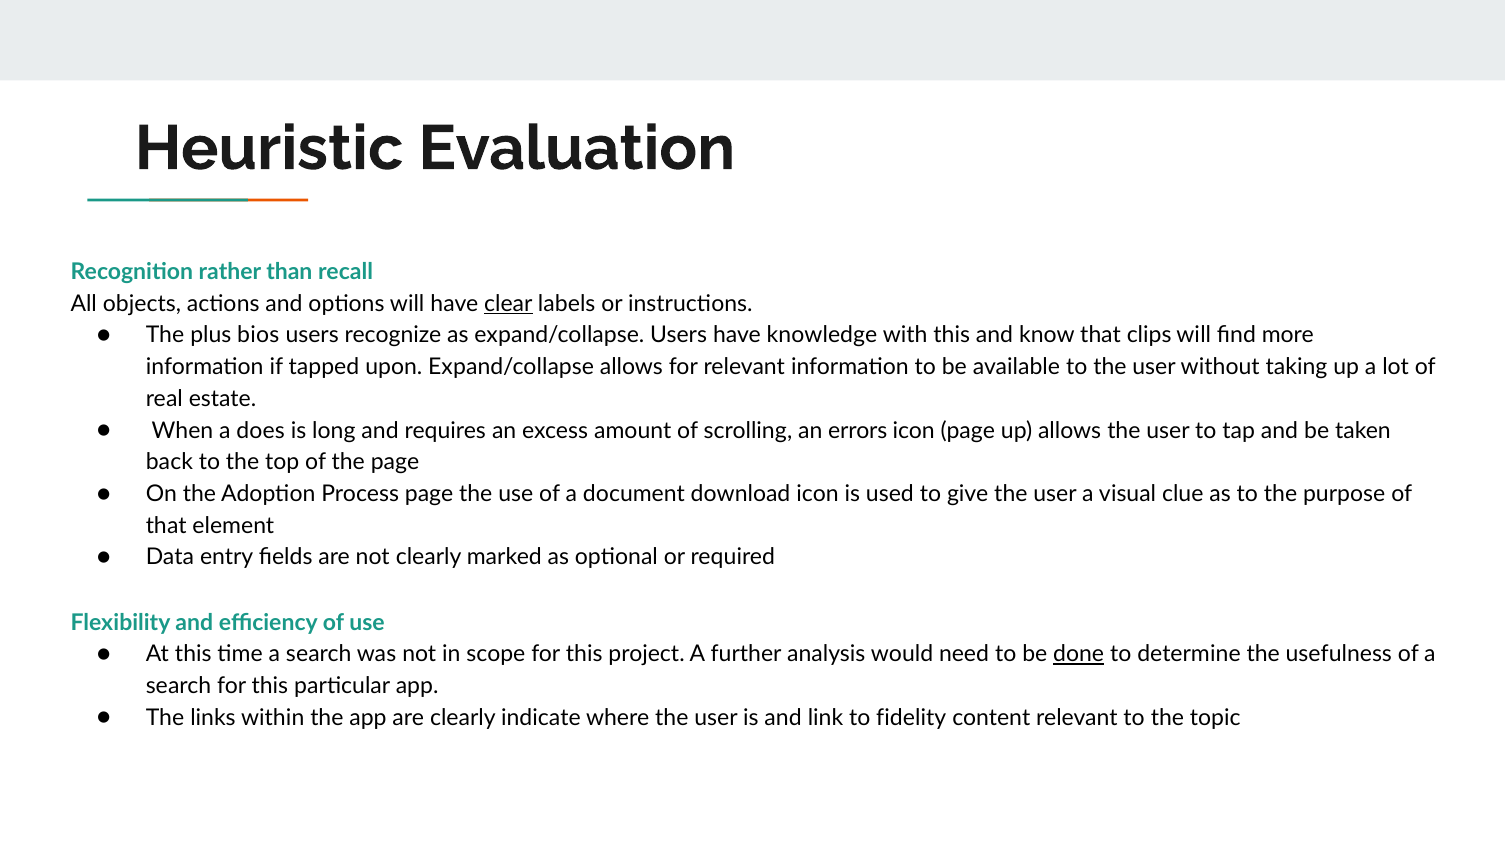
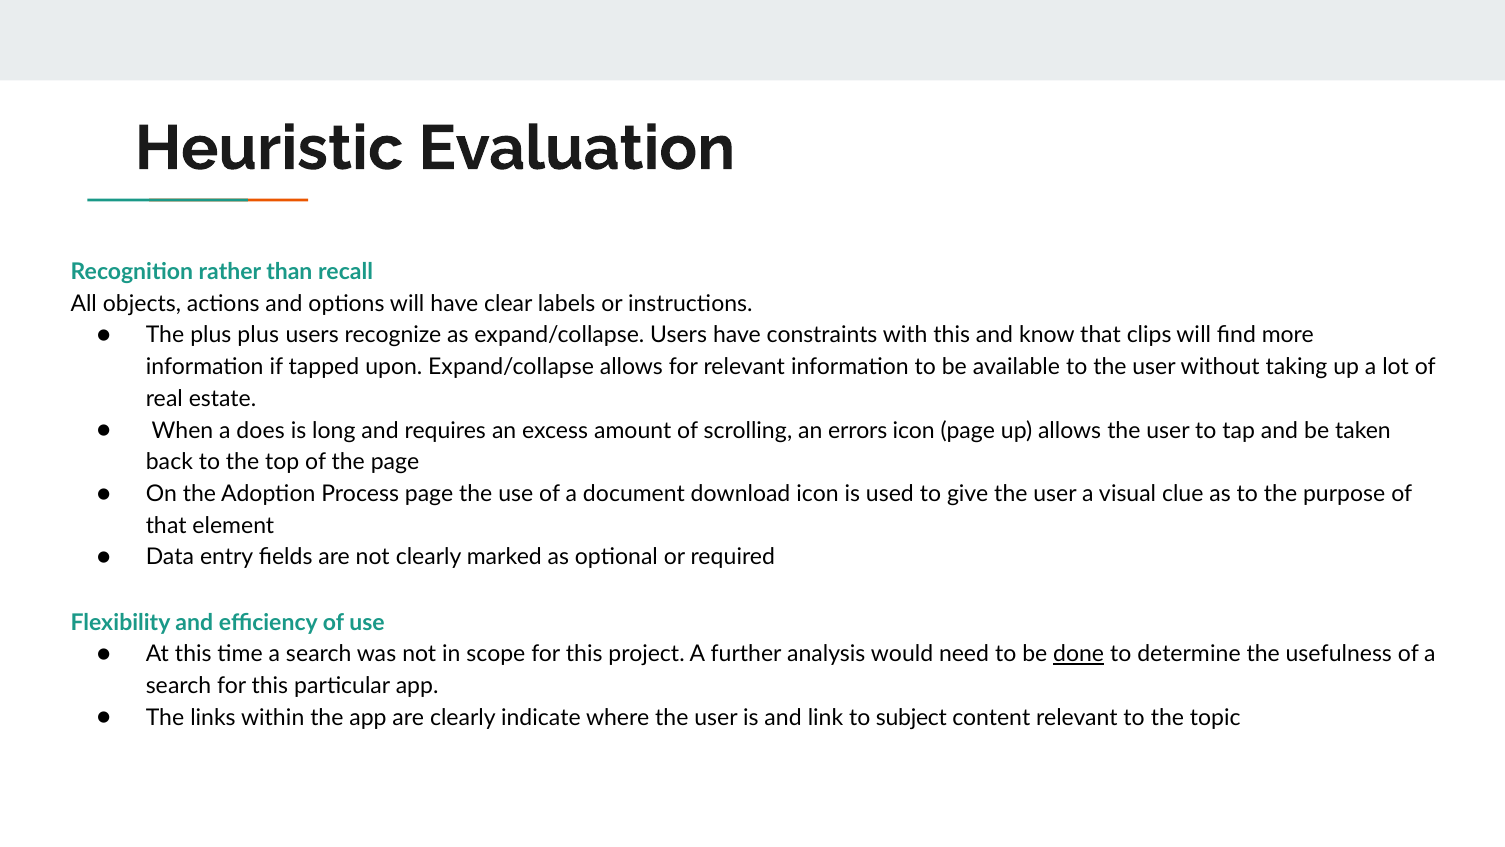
clear underline: present -> none
plus bios: bios -> plus
knowledge: knowledge -> constraints
fidelity: fidelity -> subject
